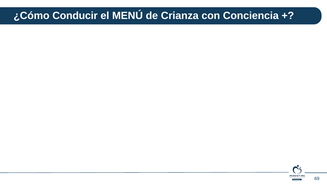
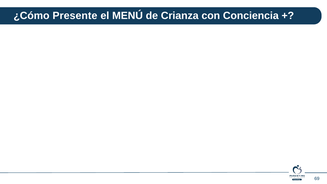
Conducir: Conducir -> Presente
